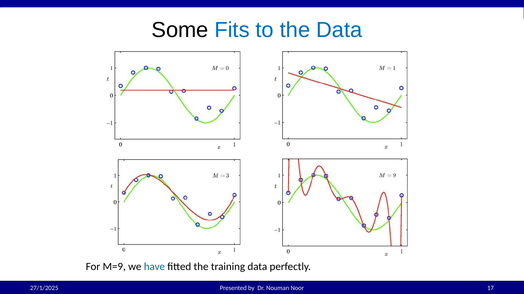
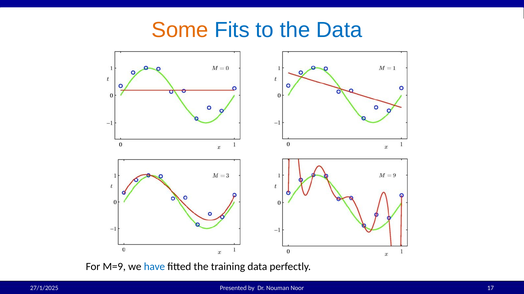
Some colour: black -> orange
